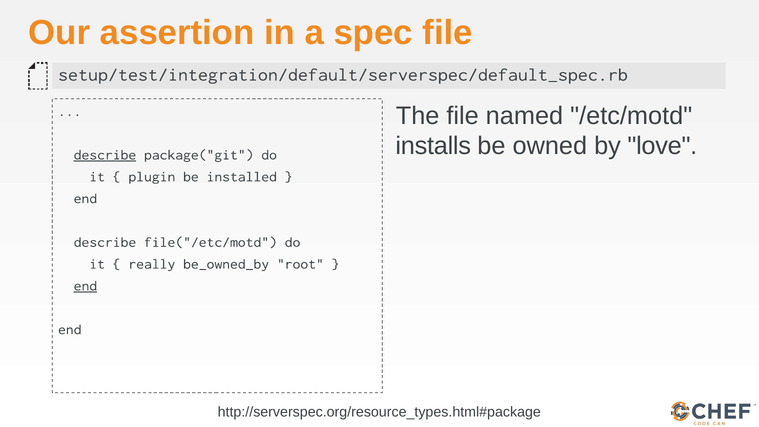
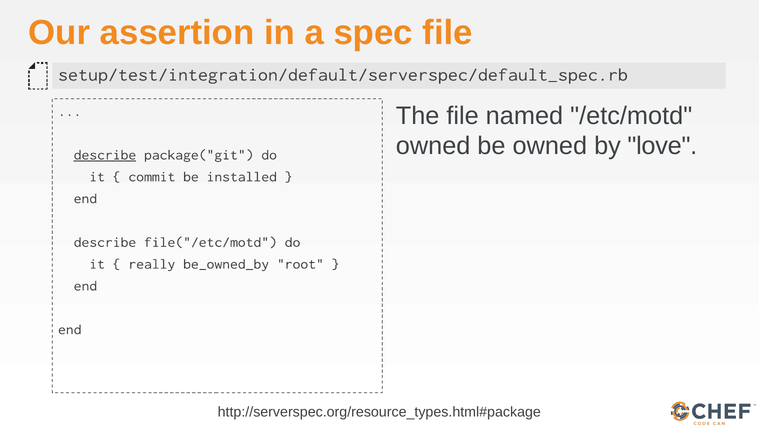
installs at (433, 146): installs -> owned
plugin: plugin -> commit
end at (85, 286) underline: present -> none
